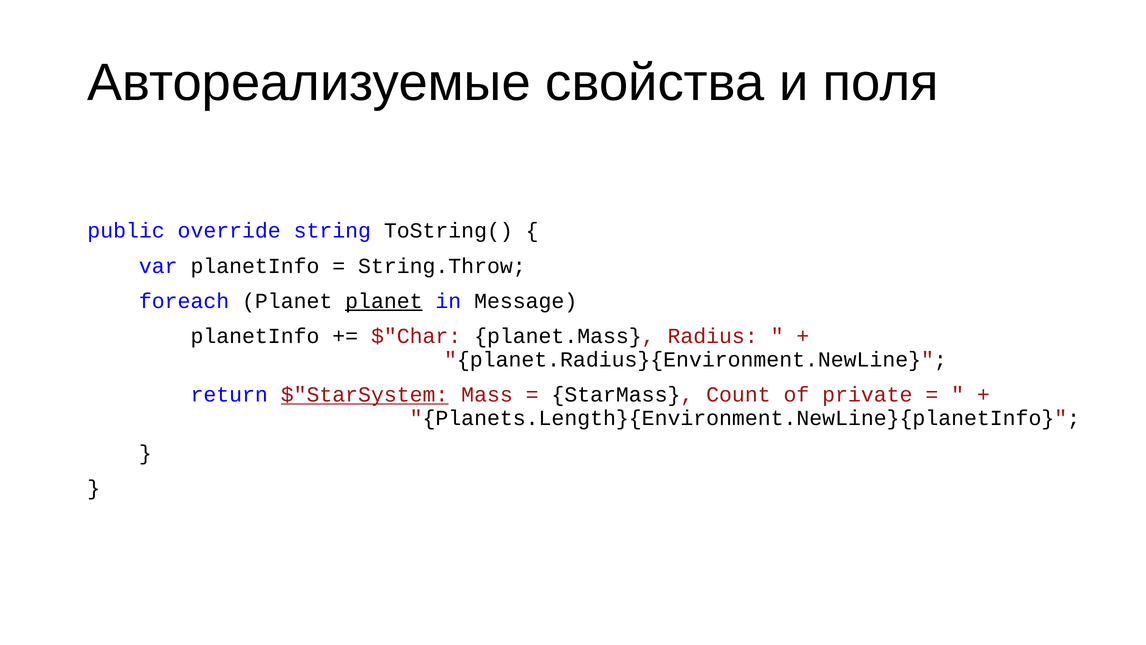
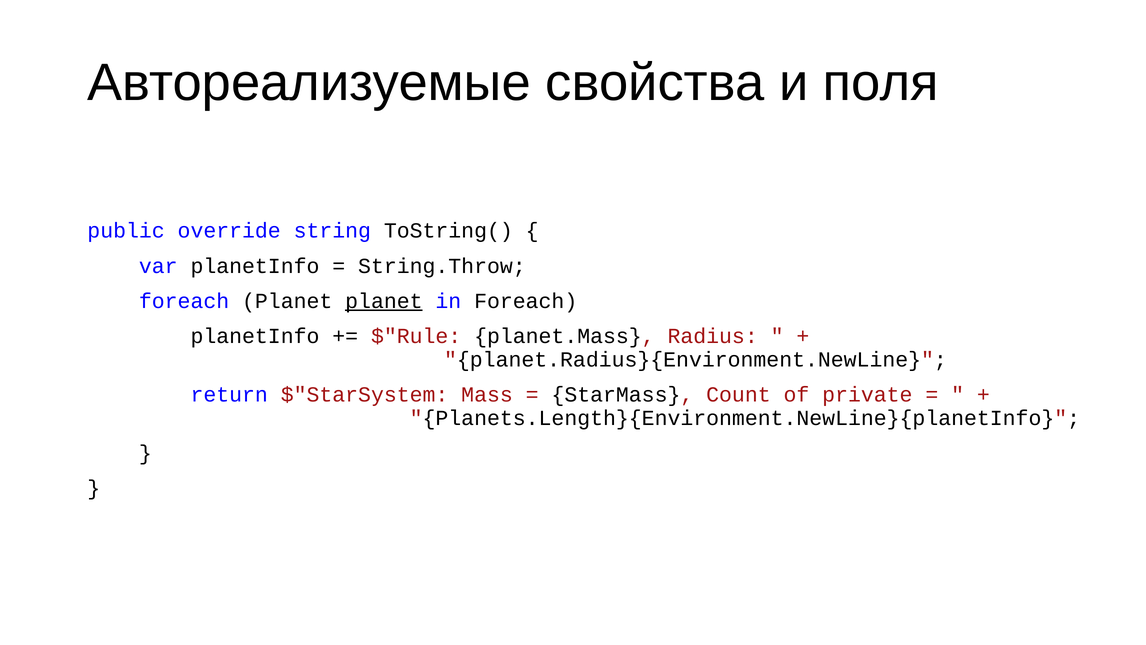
in Message: Message -> Foreach
$"Char: $"Char -> $"Rule
$"StarSystem underline: present -> none
